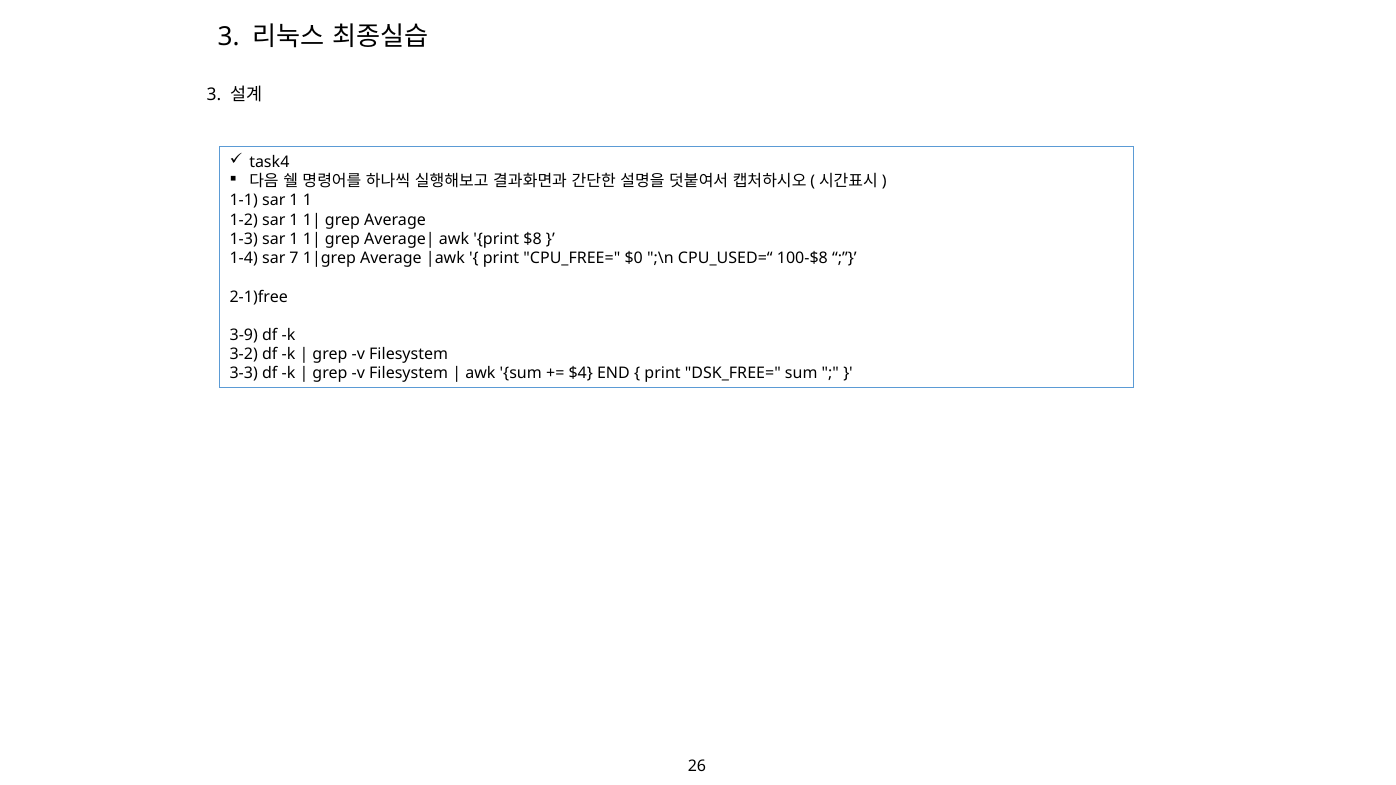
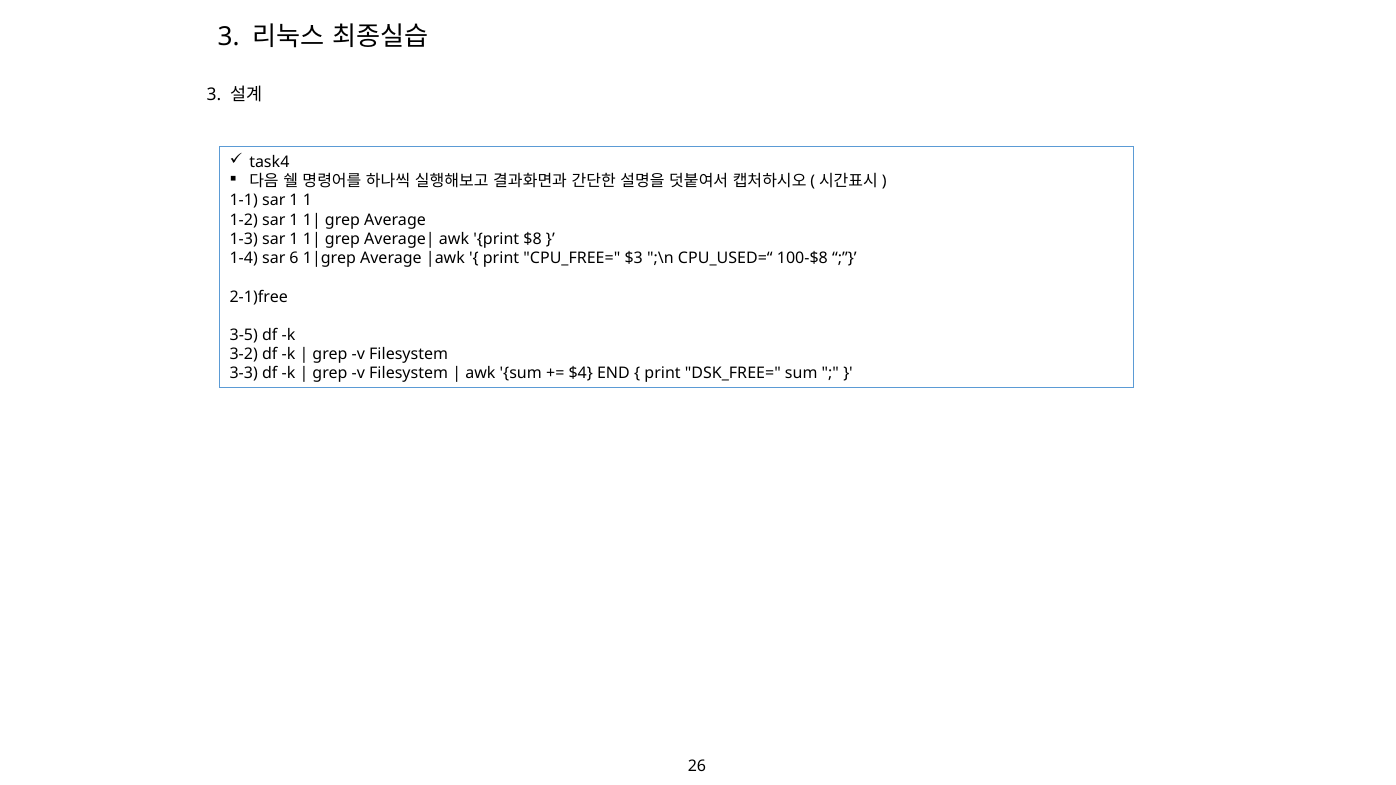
7: 7 -> 6
$0: $0 -> $3
3-9: 3-9 -> 3-5
